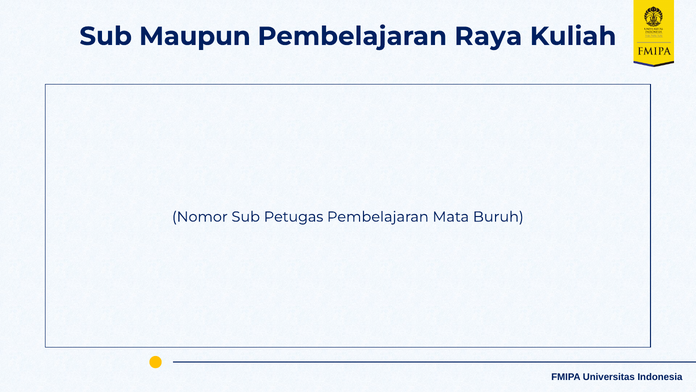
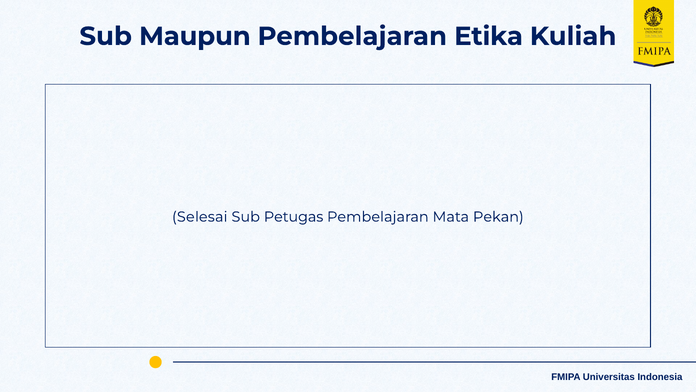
Raya: Raya -> Etika
Nomor: Nomor -> Selesai
Buruh: Buruh -> Pekan
